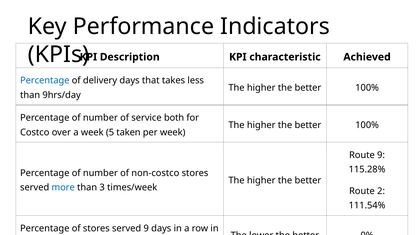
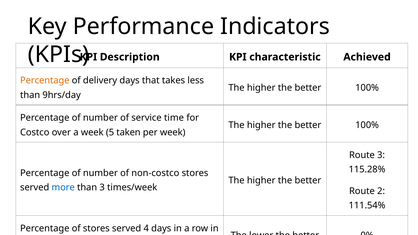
Percentage at (45, 81) colour: blue -> orange
service both: both -> time
Route 9: 9 -> 3
served 9: 9 -> 4
